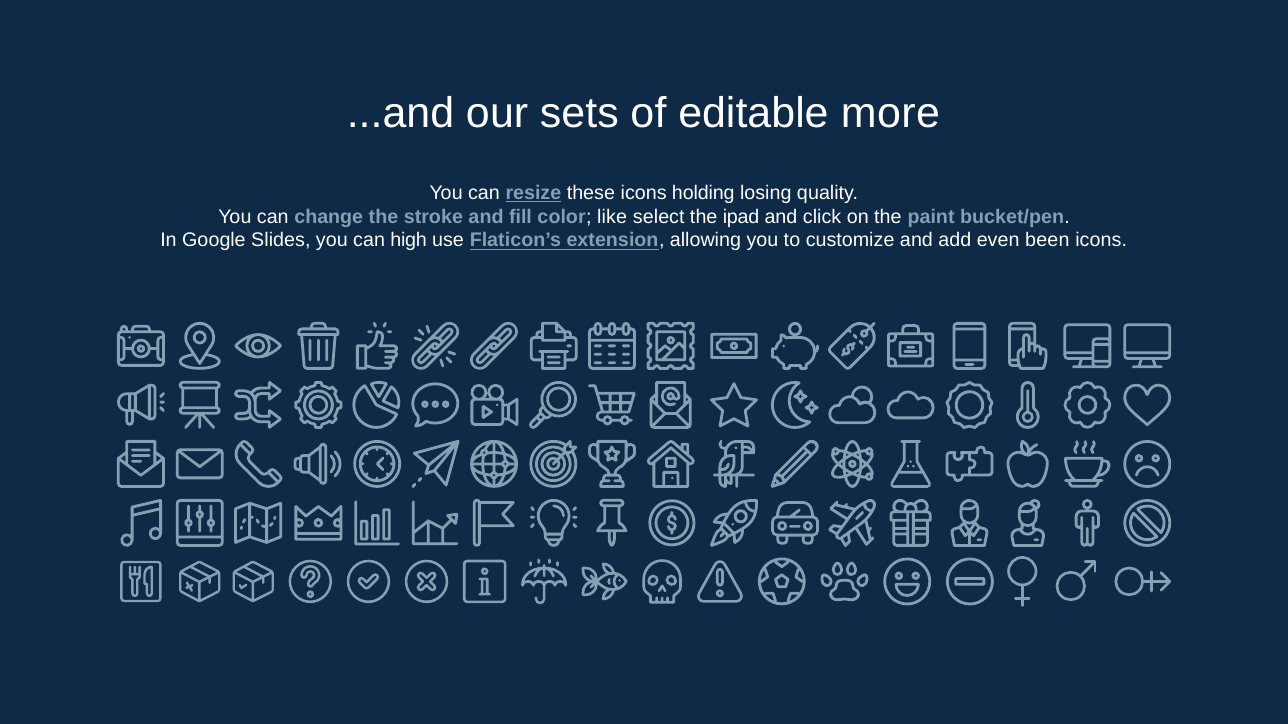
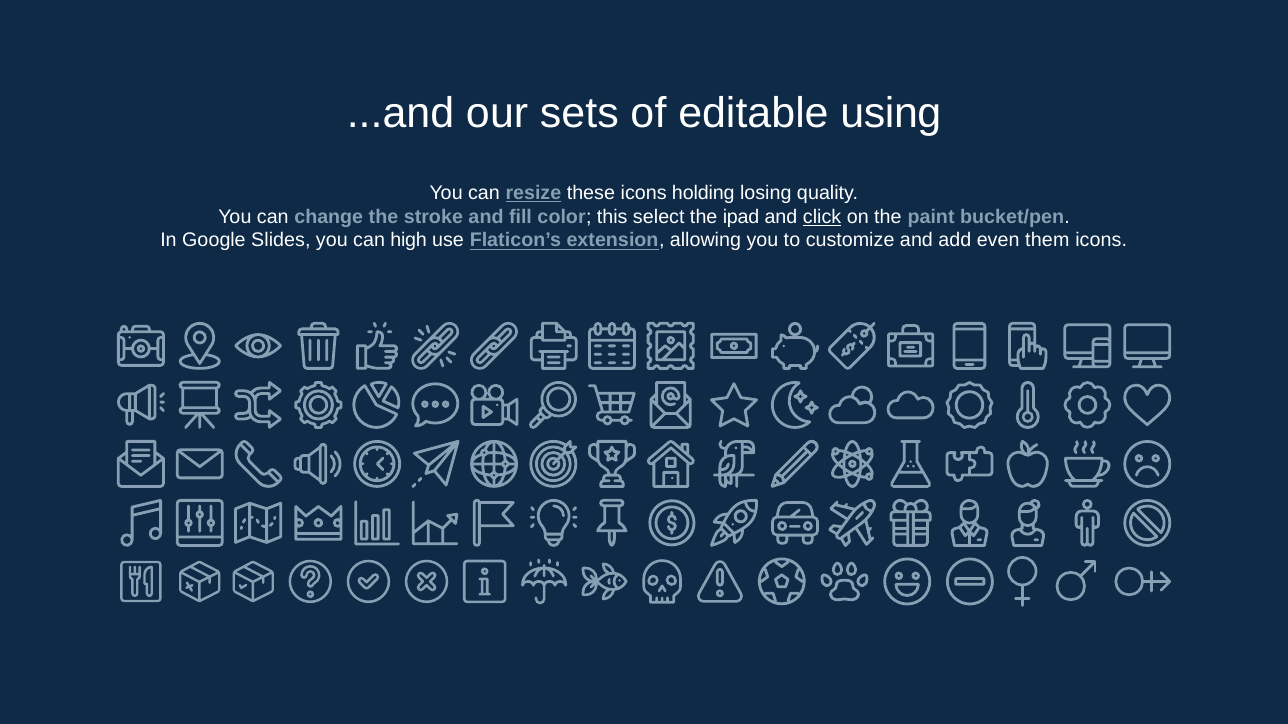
more: more -> using
like: like -> this
click underline: none -> present
been: been -> them
